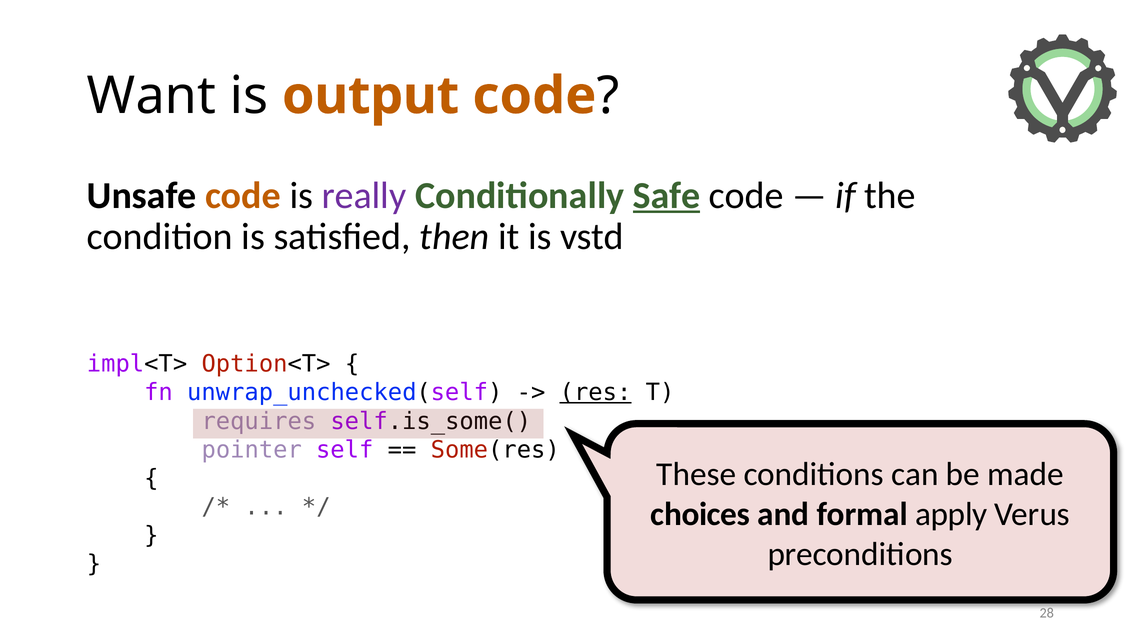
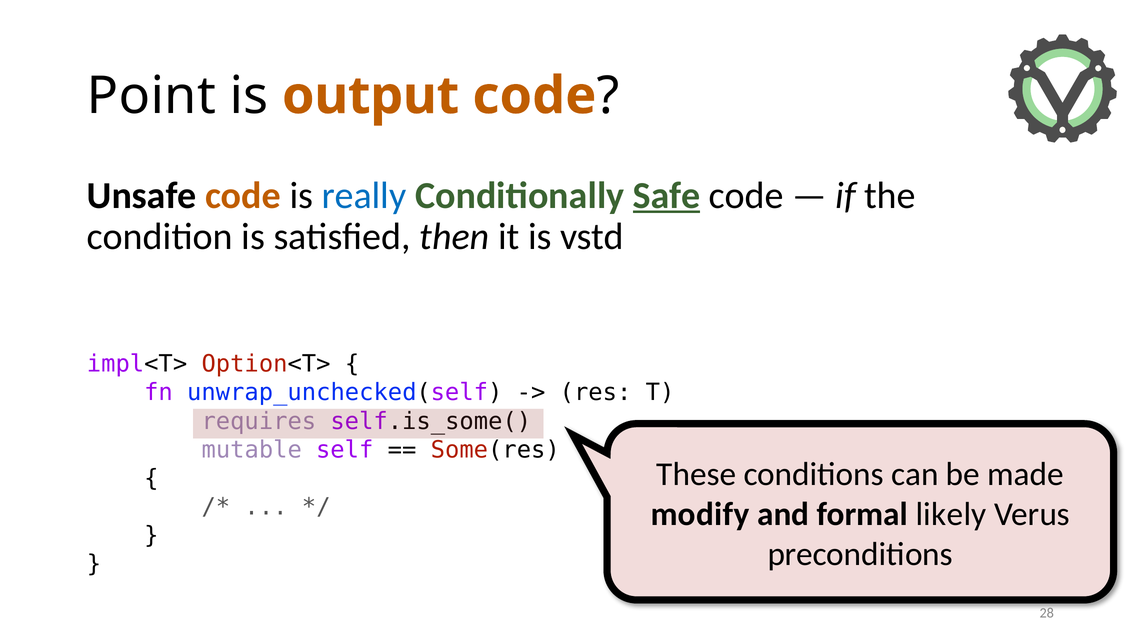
Want: Want -> Point
really colour: purple -> blue
res underline: present -> none
pointer: pointer -> mutable
choices: choices -> modify
apply: apply -> likely
